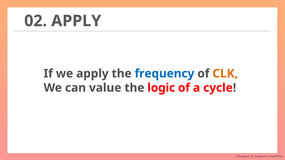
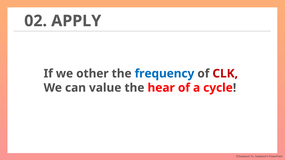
we apply: apply -> other
CLK colour: orange -> red
logic: logic -> hear
